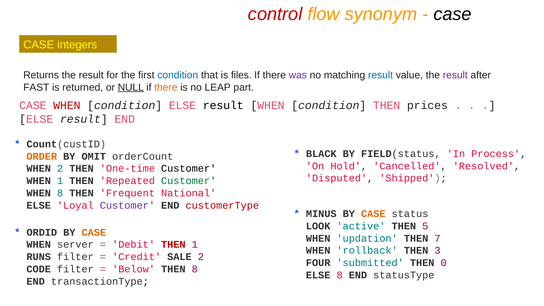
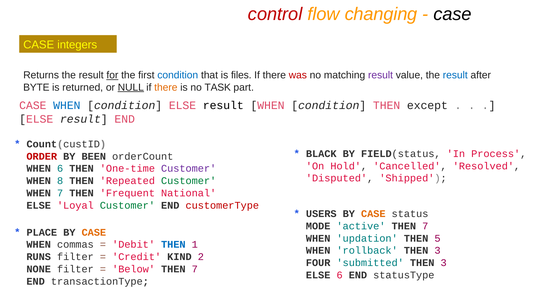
synonym: synonym -> changing
for underline: none -> present
was colour: purple -> red
result at (381, 75) colour: blue -> purple
result at (455, 75) colour: purple -> blue
FAST: FAST -> BYTE
LEAP: LEAP -> TASK
WHEN at (67, 105) colour: red -> blue
prices: prices -> except
ORDER colour: orange -> red
OMIT: OMIT -> BEEN
WHEN 2: 2 -> 6
Customer at (189, 169) colour: black -> purple
WHEN 1: 1 -> 8
WHEN 8: 8 -> 7
Customer at (127, 205) colour: purple -> green
MINUS: MINUS -> USERS
LOOK: LOOK -> MODE
active THEN 5: 5 -> 7
ORDID: ORDID -> PLACE
7: 7 -> 5
server: server -> commas
THEN at (173, 245) colour: red -> blue
SALE: SALE -> KIND
submitted THEN 0: 0 -> 3
CODE: CODE -> NONE
8 at (195, 269): 8 -> 7
ELSE 8: 8 -> 6
